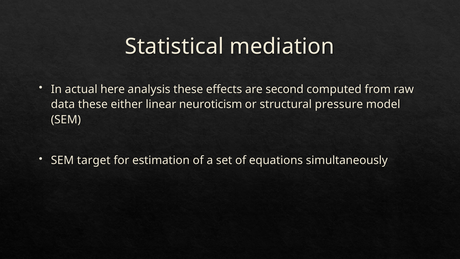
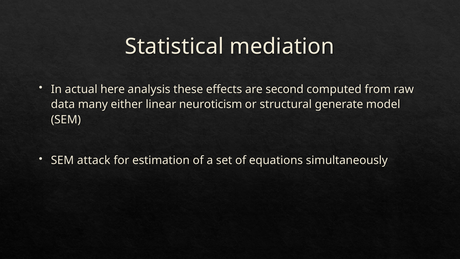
data these: these -> many
pressure: pressure -> generate
target: target -> attack
